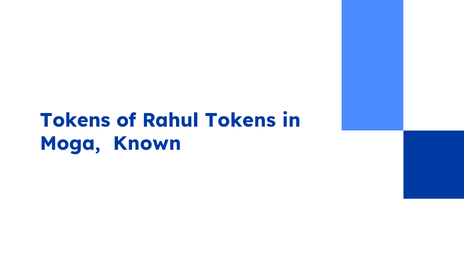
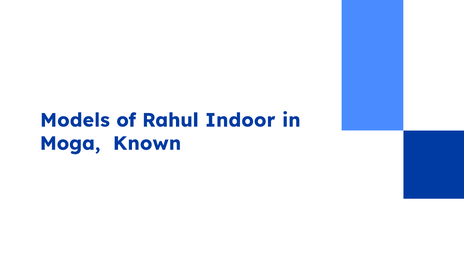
Tokens at (75, 120): Tokens -> Models
Rahul Tokens: Tokens -> Indoor
